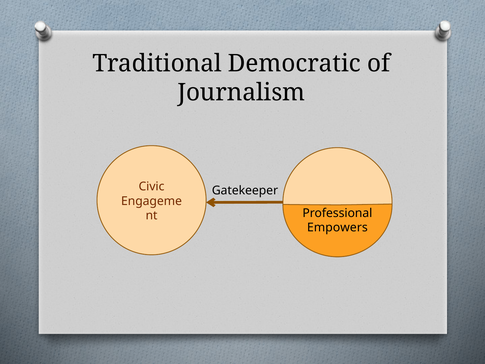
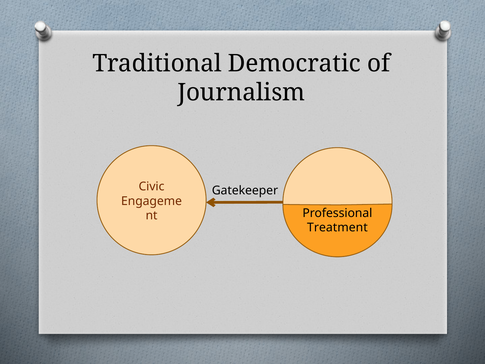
Empowers: Empowers -> Treatment
